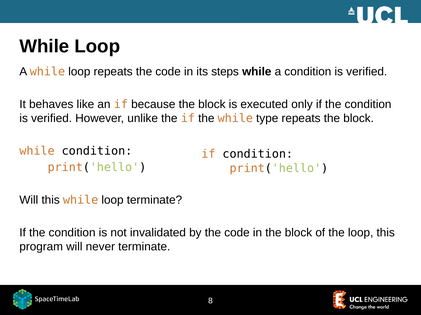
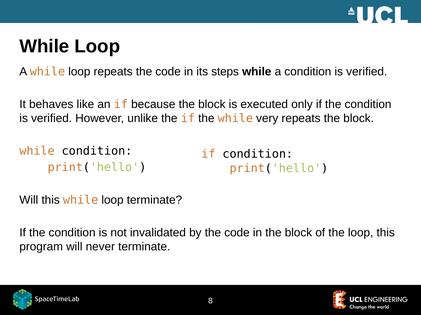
type: type -> very
